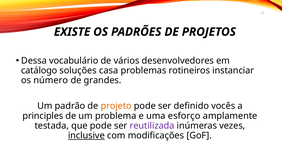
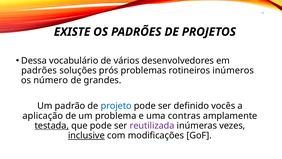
catálogo at (39, 70): catálogo -> padrões
casa: casa -> prós
instanciar: instanciar -> inúmeros
projeto colour: orange -> blue
principles: principles -> aplicação
esforço: esforço -> contras
testada underline: none -> present
